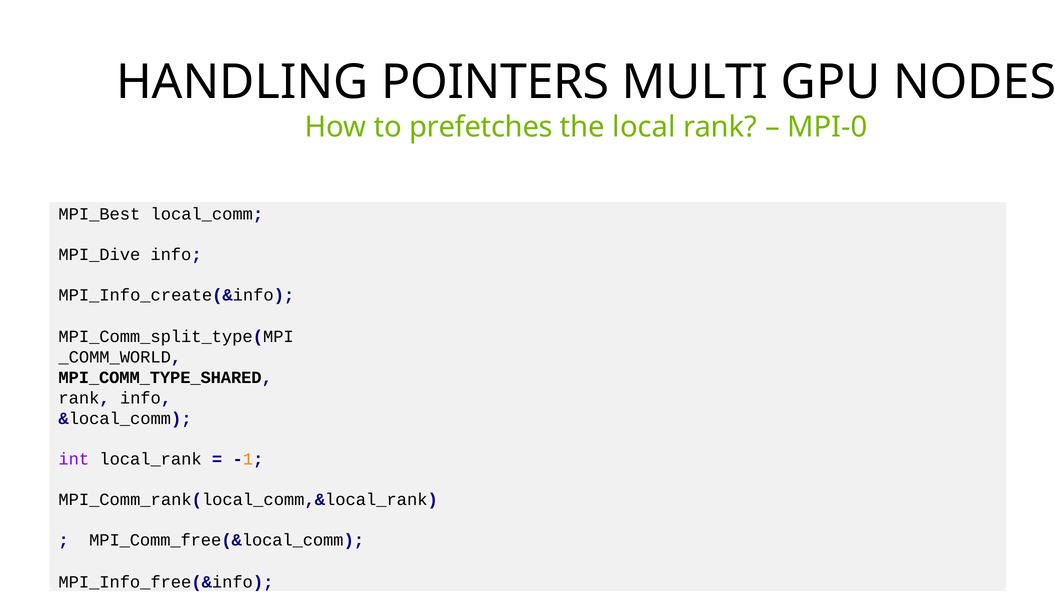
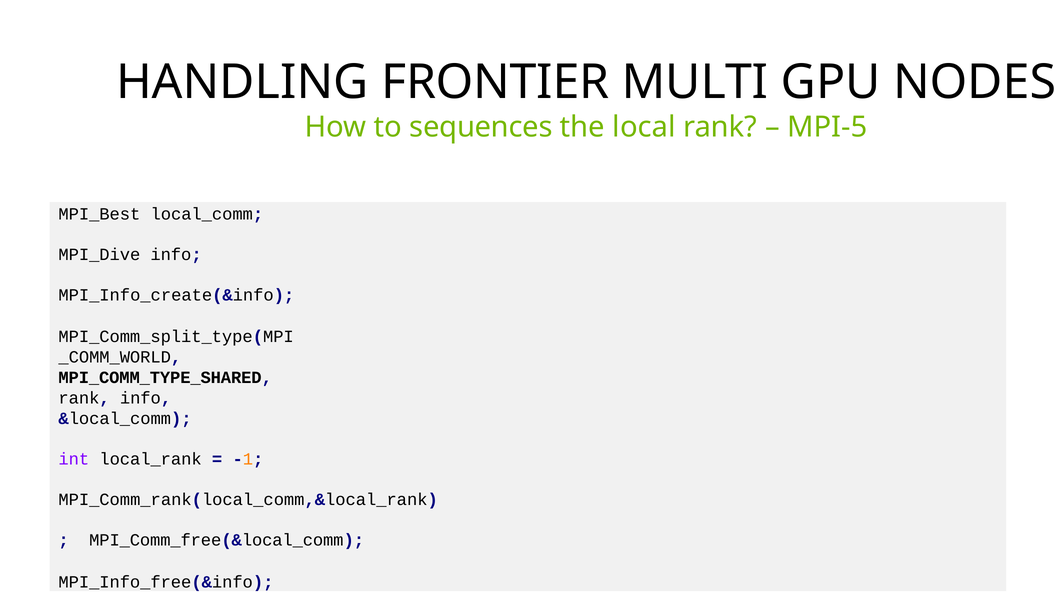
POINTERS: POINTERS -> FRONTIER
prefetches: prefetches -> sequences
MPI-0: MPI-0 -> MPI-5
